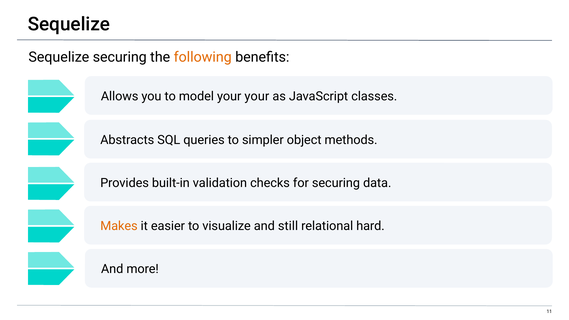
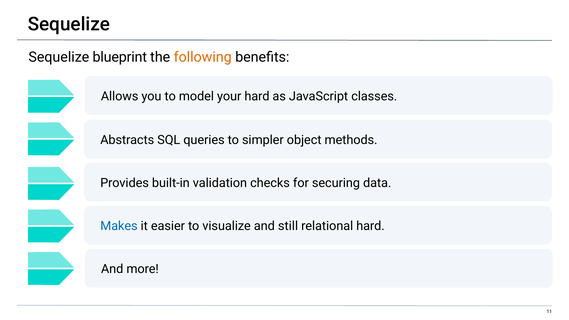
Sequelize securing: securing -> blueprint
your your: your -> hard
Makes colour: orange -> blue
